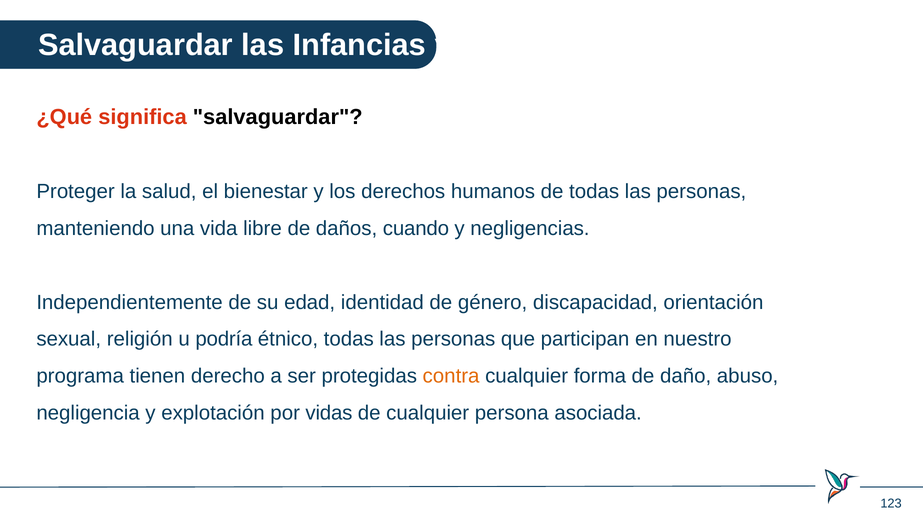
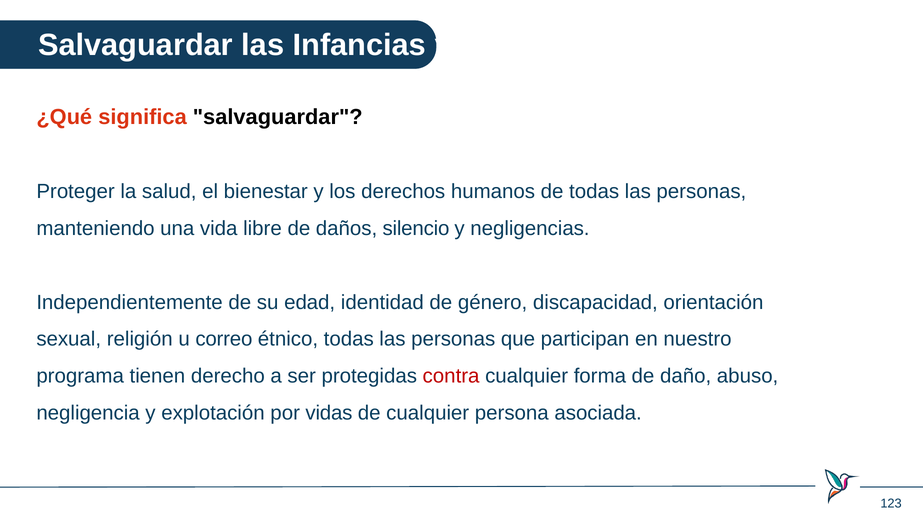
cuando: cuando -> silencio
podría: podría -> correo
contra colour: orange -> red
